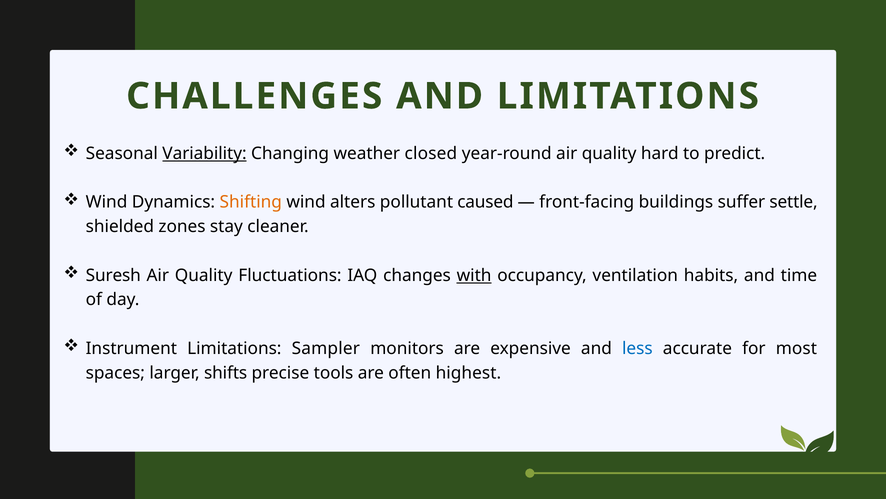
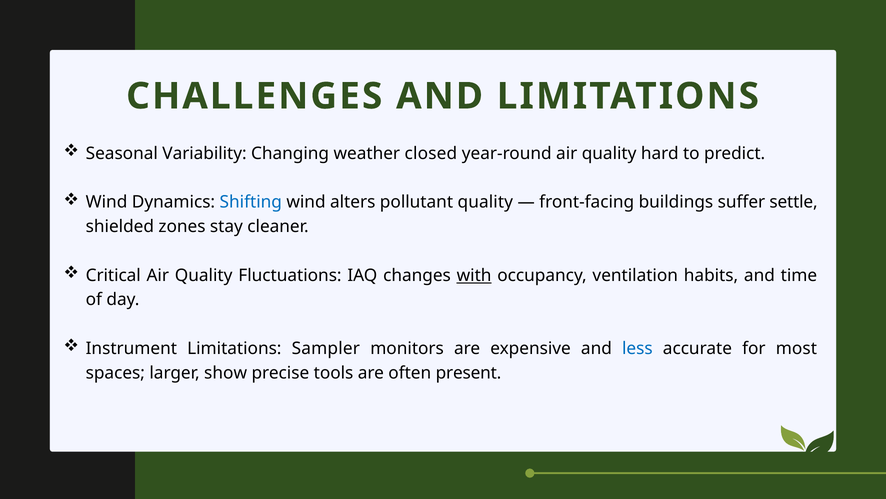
Variability underline: present -> none
Shifting colour: orange -> blue
pollutant caused: caused -> quality
Suresh: Suresh -> Critical
shifts: shifts -> show
highest: highest -> present
